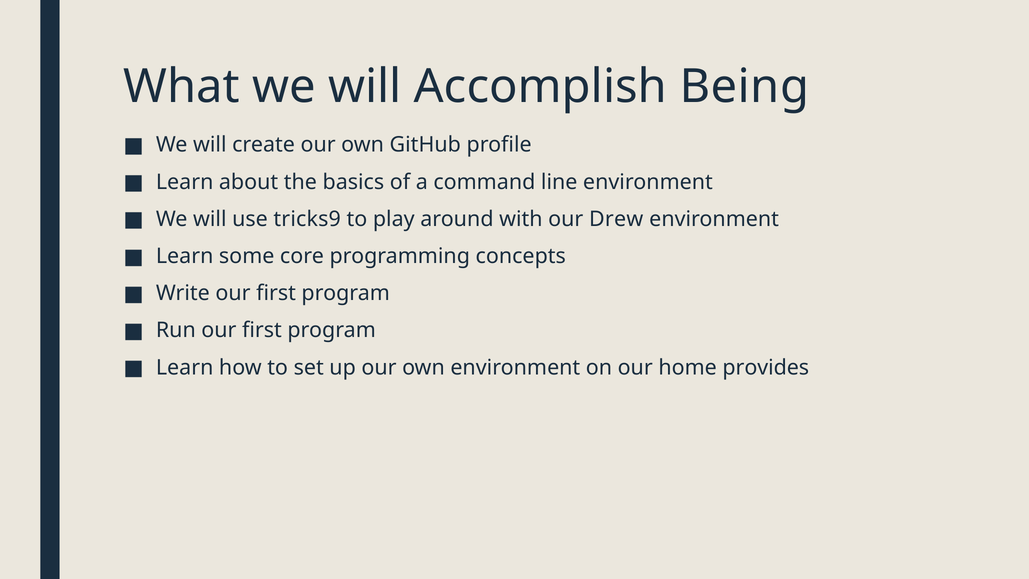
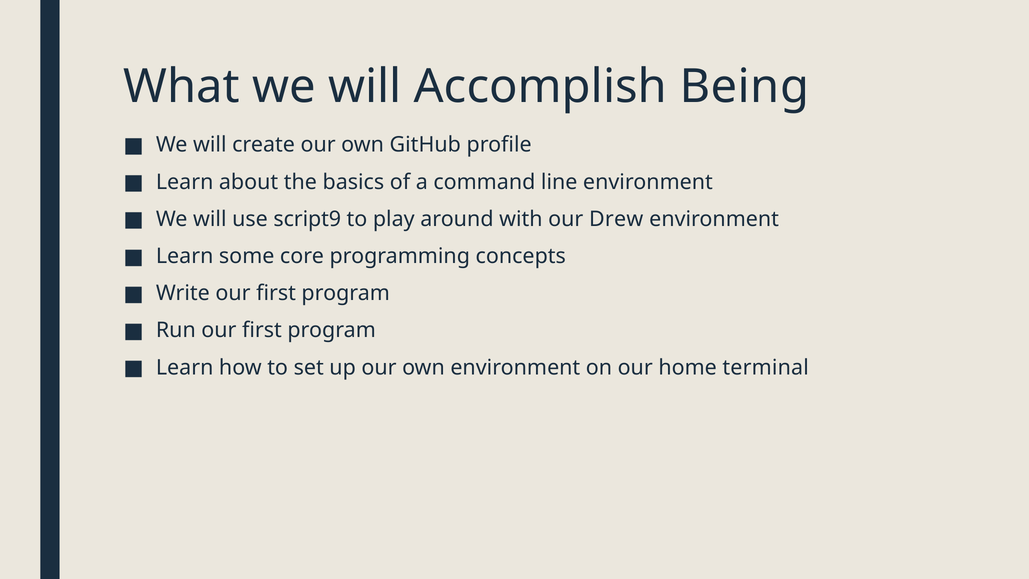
tricks9: tricks9 -> script9
provides: provides -> terminal
